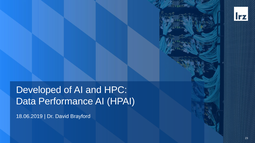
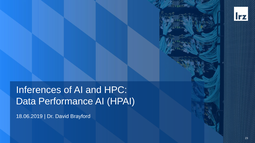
Developed: Developed -> Inferences
